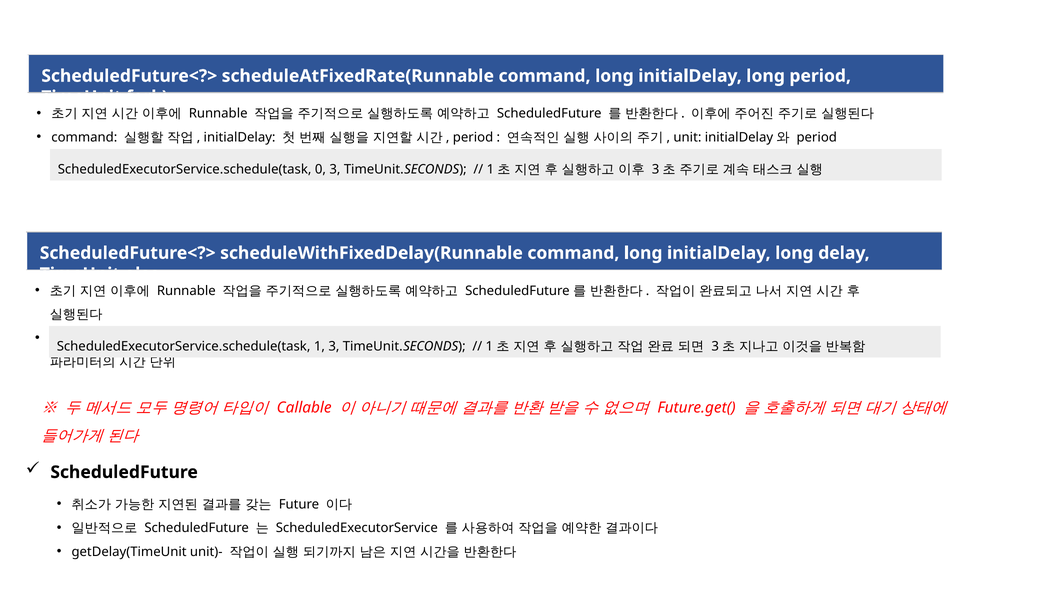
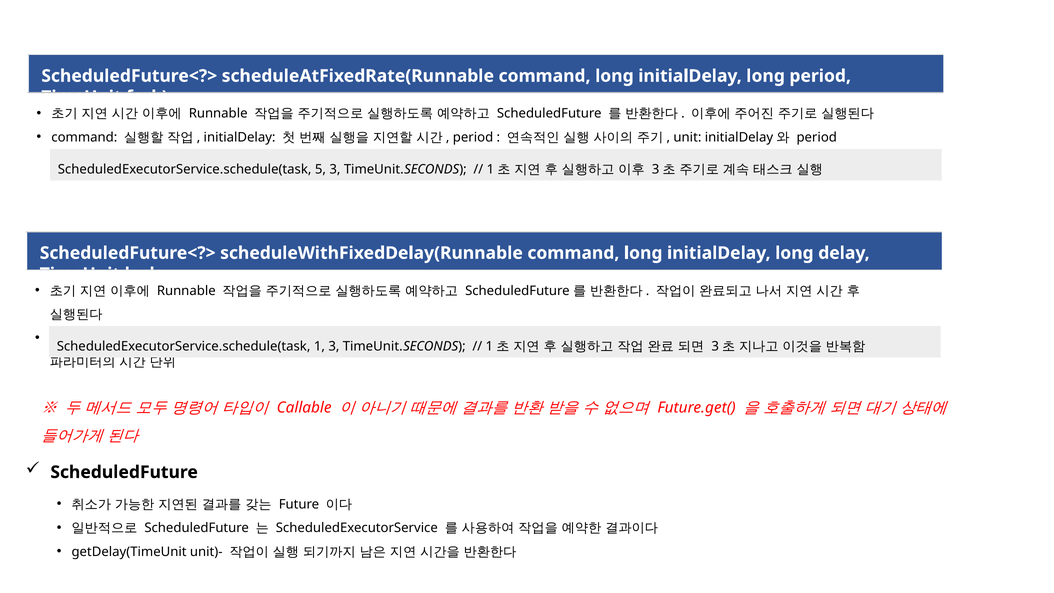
0: 0 -> 5
else: else -> lock
